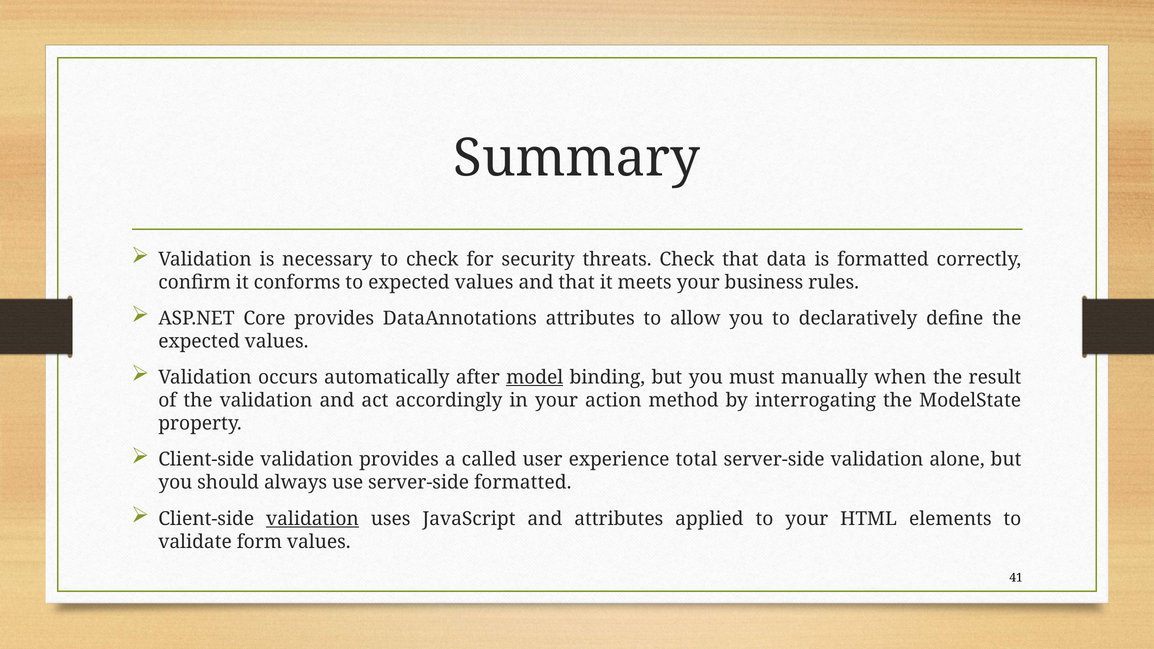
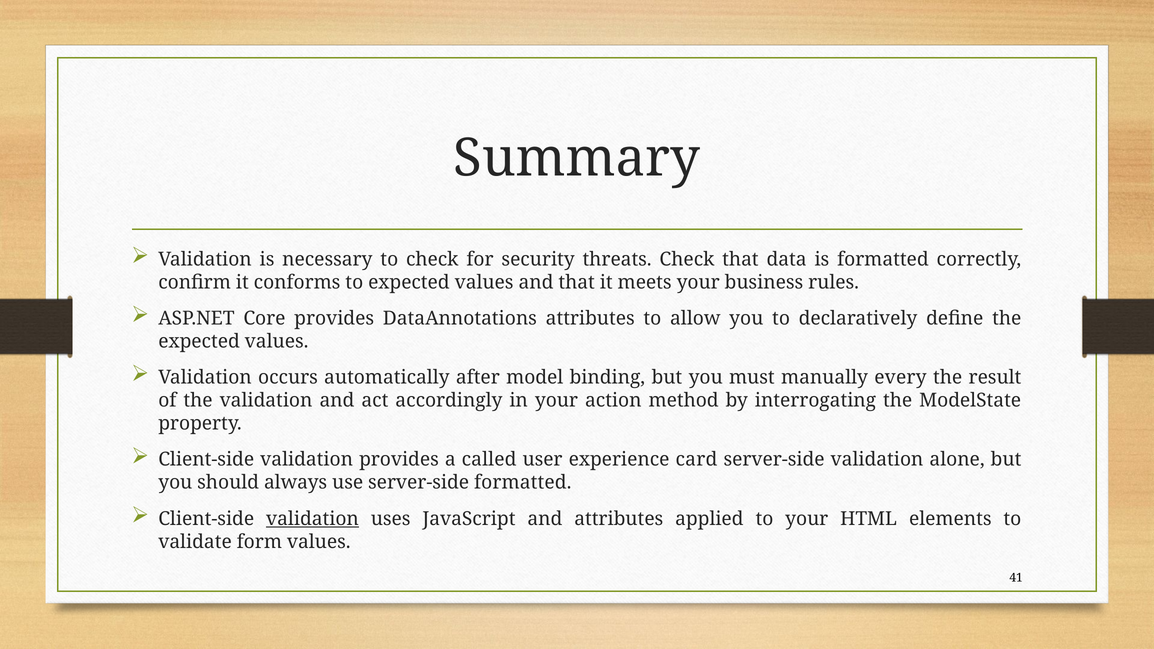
model underline: present -> none
when: when -> every
total: total -> card
